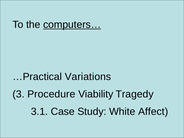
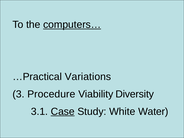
Tragedy: Tragedy -> Diversity
Case underline: none -> present
Affect: Affect -> Water
